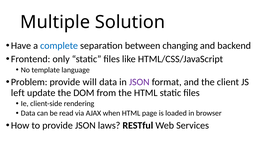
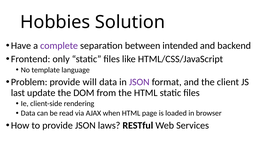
Multiple: Multiple -> Hobbies
complete colour: blue -> purple
changing: changing -> intended
left: left -> last
